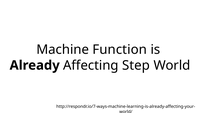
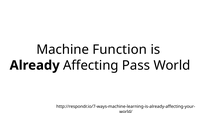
Step: Step -> Pass
